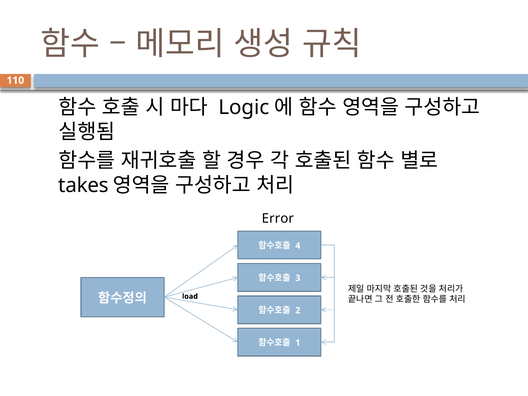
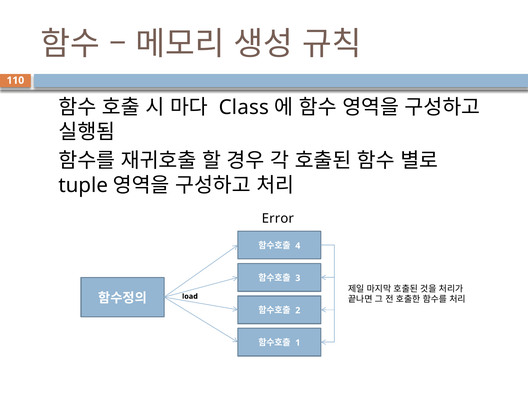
Logic: Logic -> Class
takes: takes -> tuple
